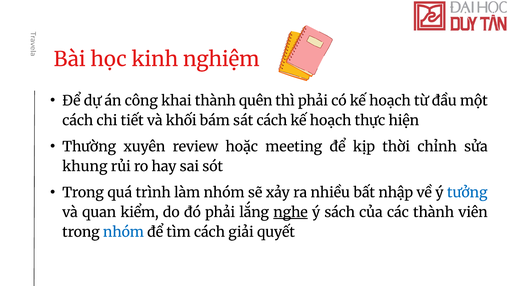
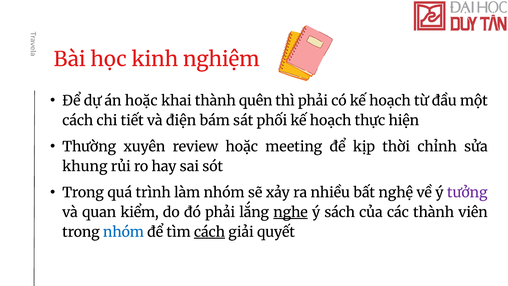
án công: công -> hoặc
khối: khối -> điện
sát cách: cách -> phối
nhập: nhập -> nghệ
tưởng colour: blue -> purple
cách at (209, 232) underline: none -> present
